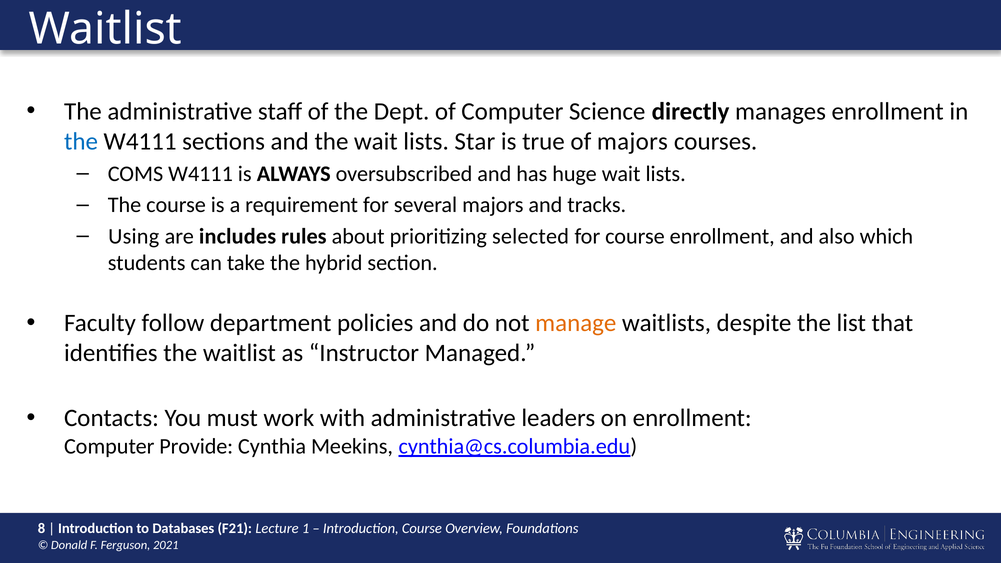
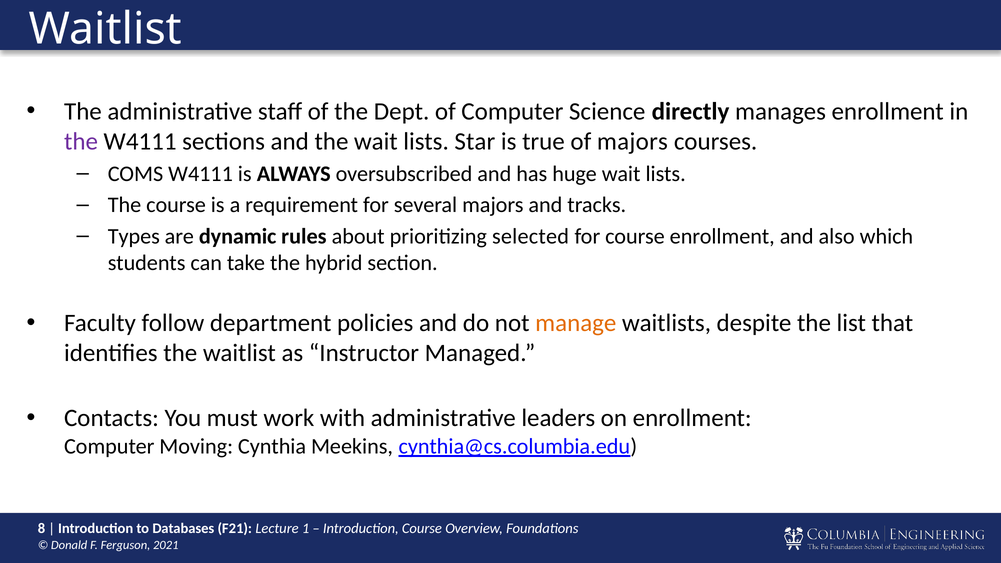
the at (81, 141) colour: blue -> purple
Using: Using -> Types
includes: includes -> dynamic
Provide: Provide -> Moving
